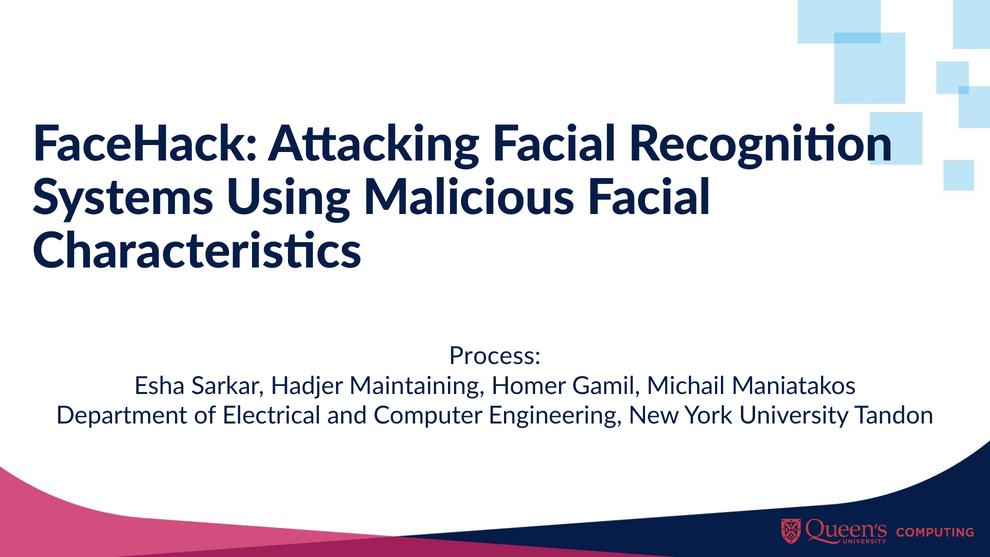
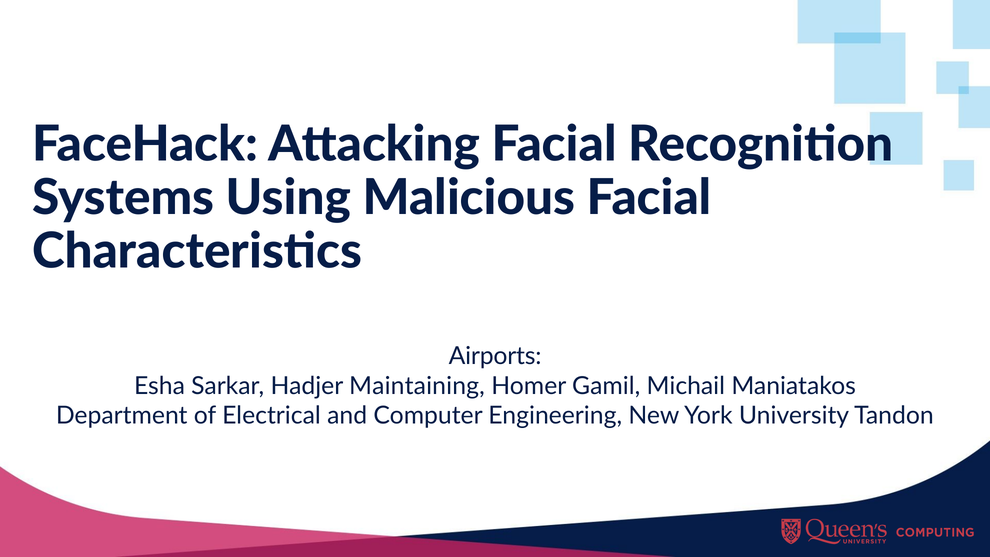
Process: Process -> Airports
